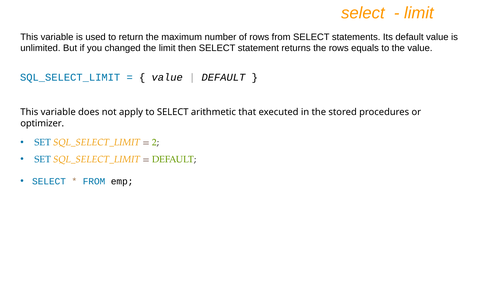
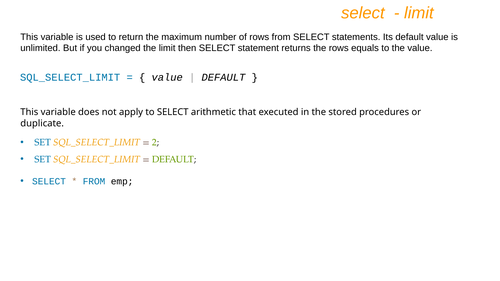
optimizer: optimizer -> duplicate
